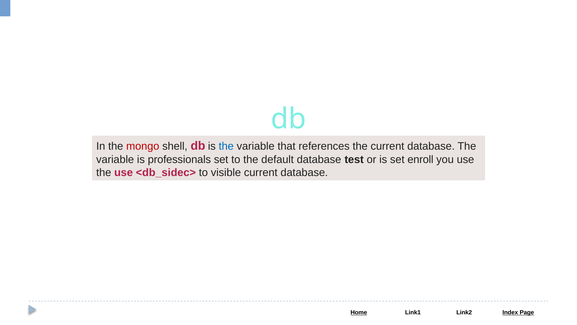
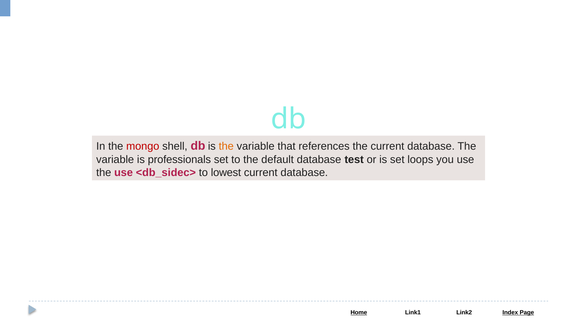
the at (226, 146) colour: blue -> orange
enroll: enroll -> loops
visible: visible -> lowest
